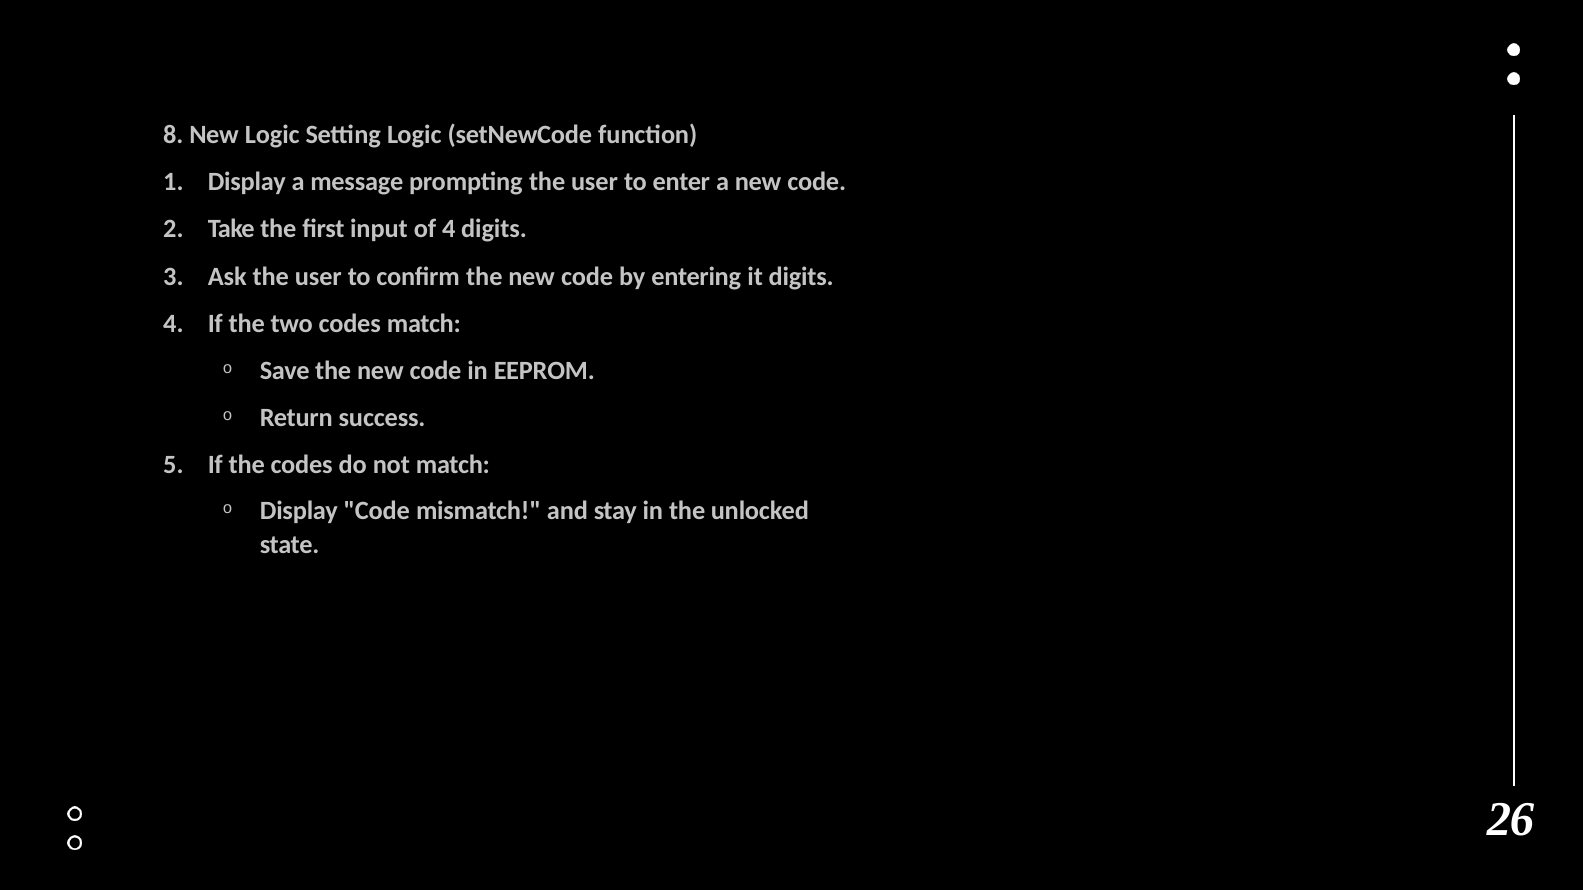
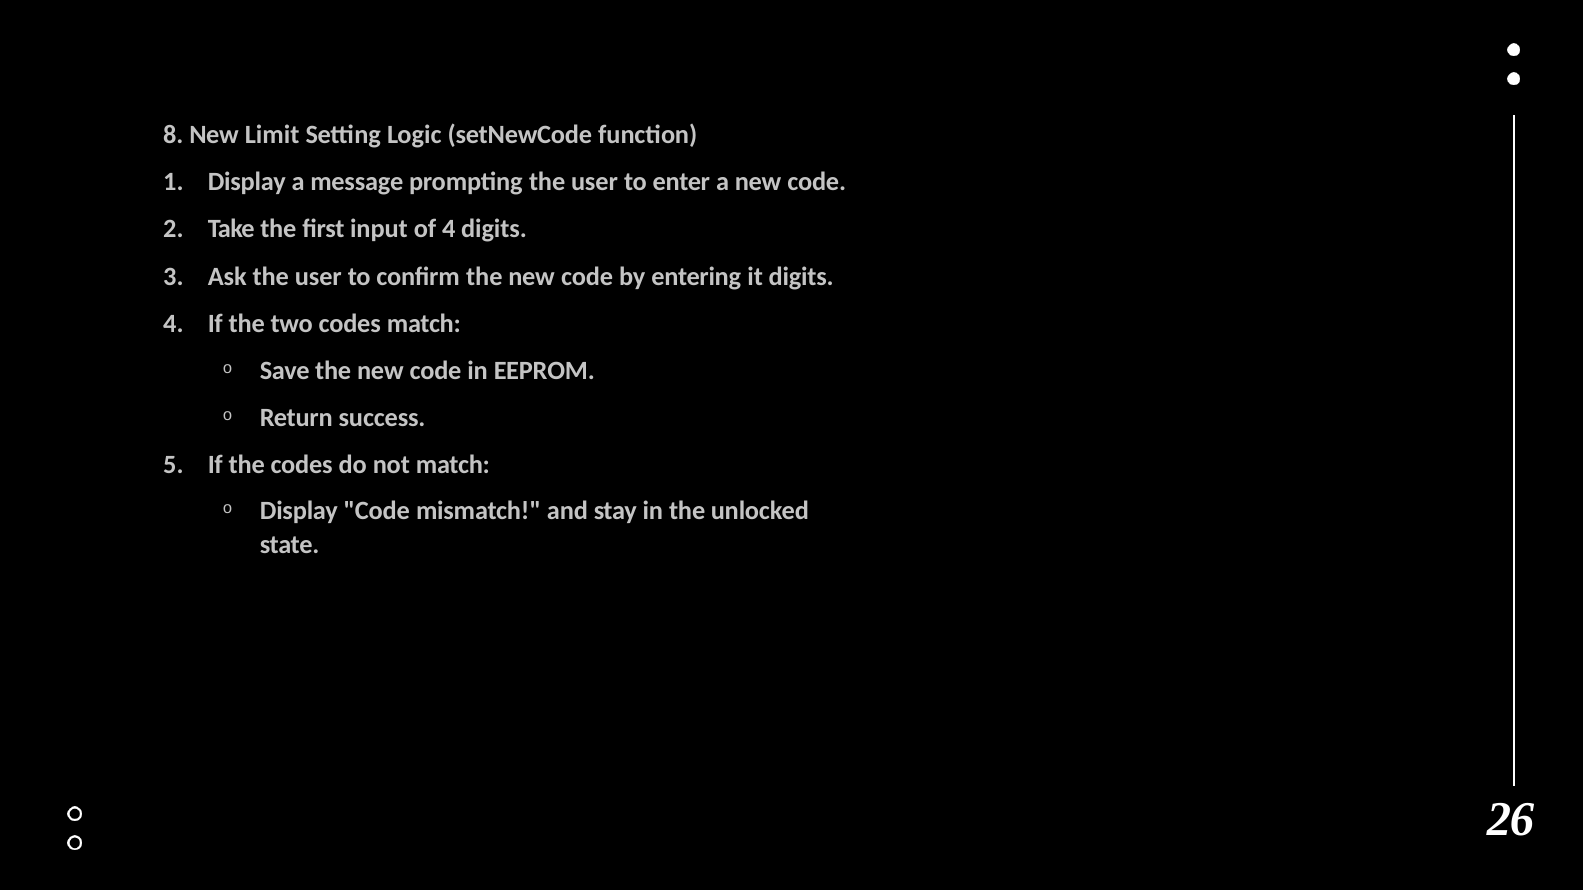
New Logic: Logic -> Limit
